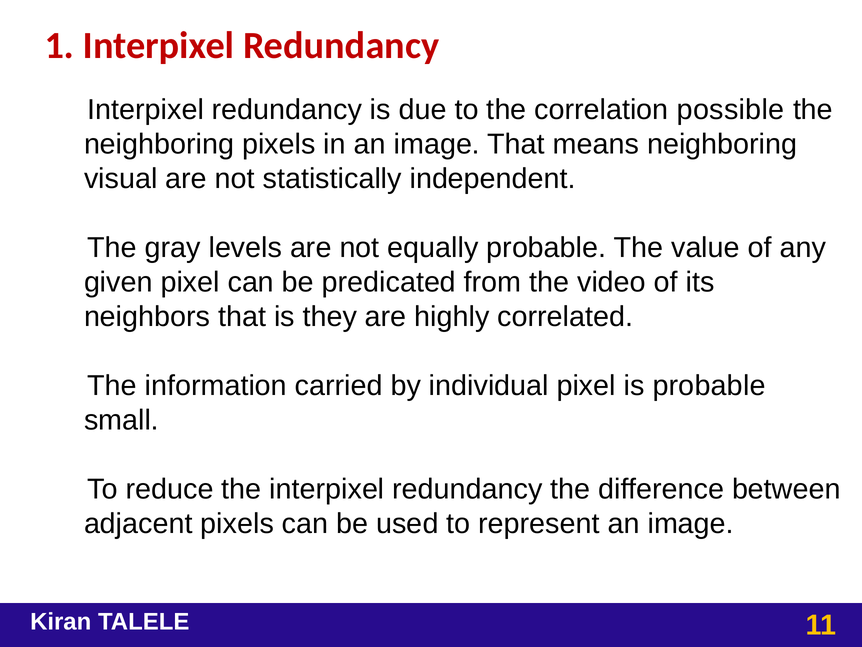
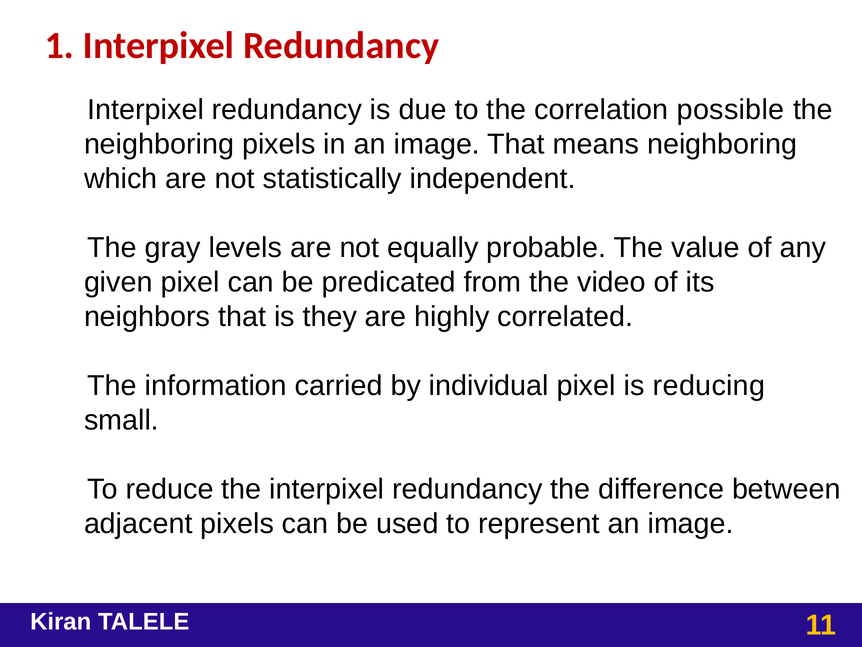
visual: visual -> which
is probable: probable -> reducing
